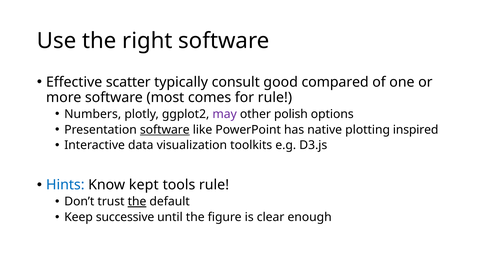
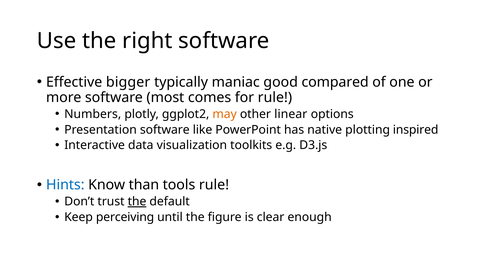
scatter: scatter -> bigger
consult: consult -> maniac
may colour: purple -> orange
polish: polish -> linear
software at (165, 130) underline: present -> none
kept: kept -> than
successive: successive -> perceiving
